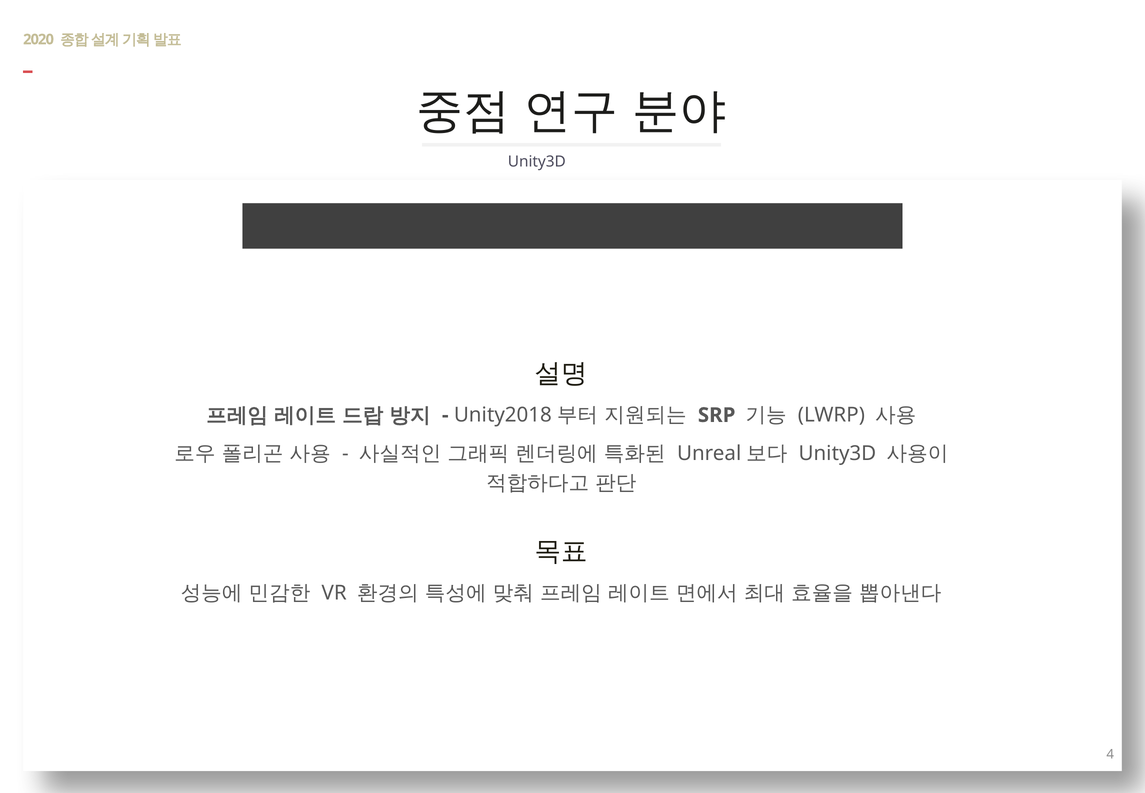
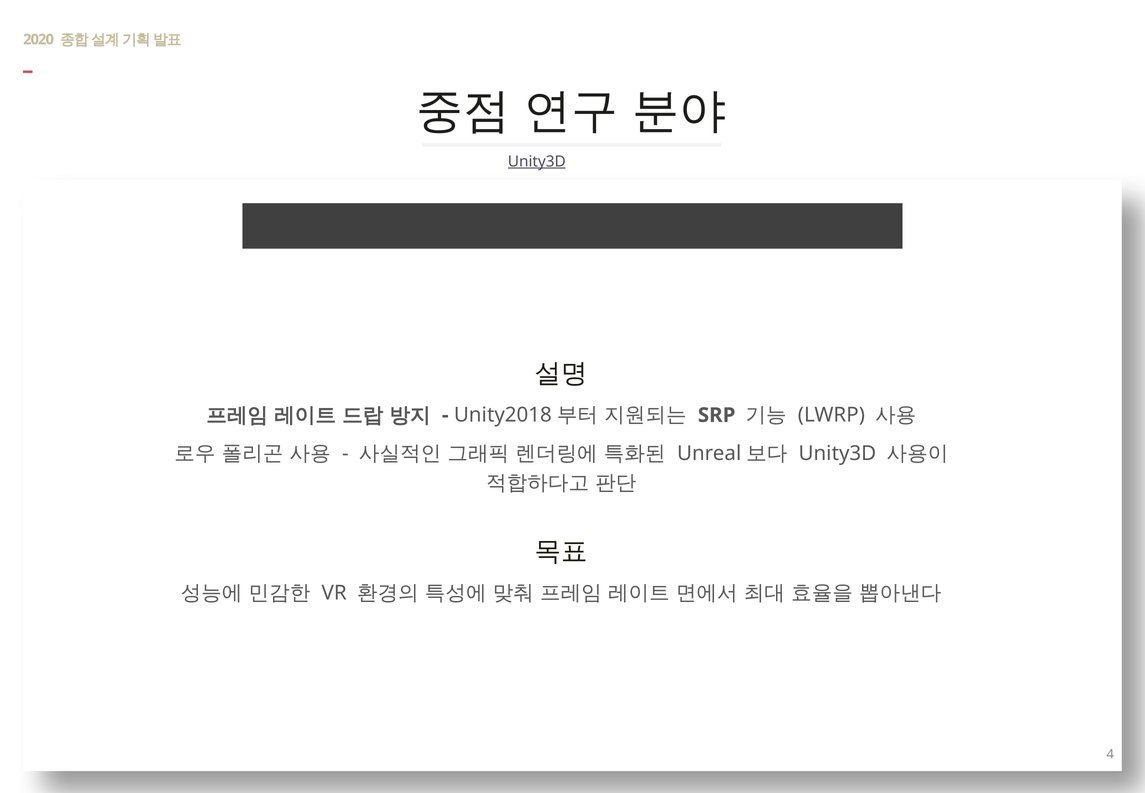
Unity3D at (537, 161) underline: none -> present
